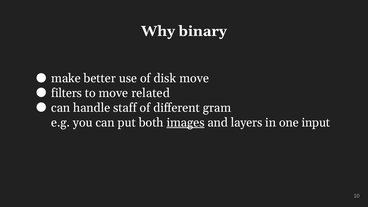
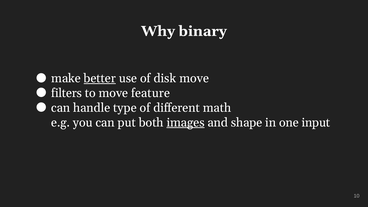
better underline: none -> present
related: related -> feature
staff: staff -> type
gram: gram -> math
layers: layers -> shape
